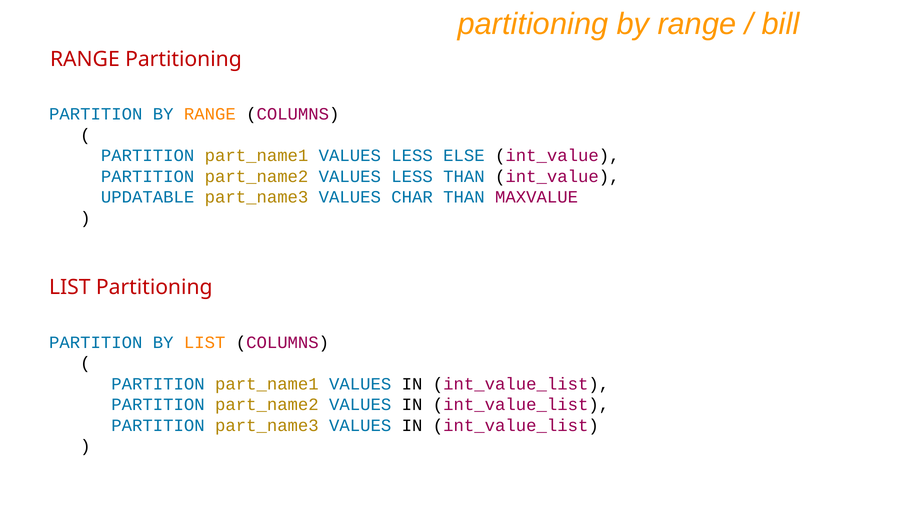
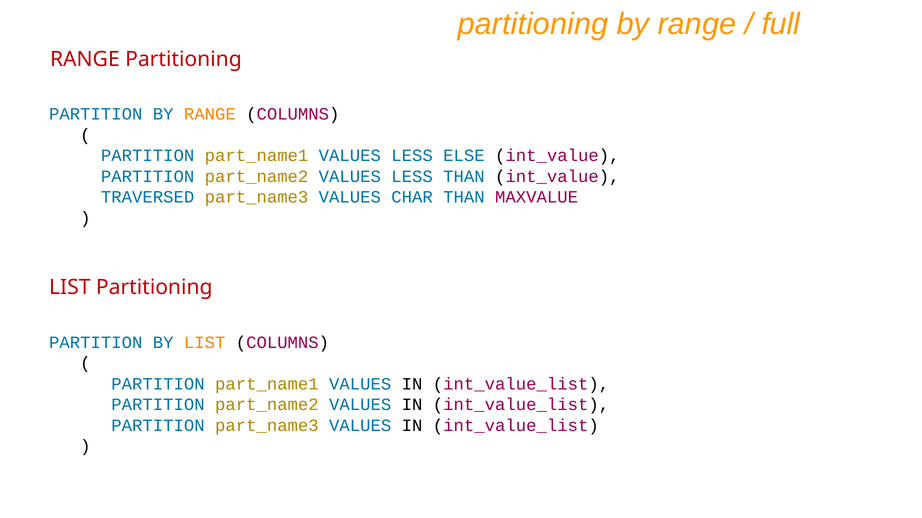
bill: bill -> full
UPDATABLE: UPDATABLE -> TRAVERSED
